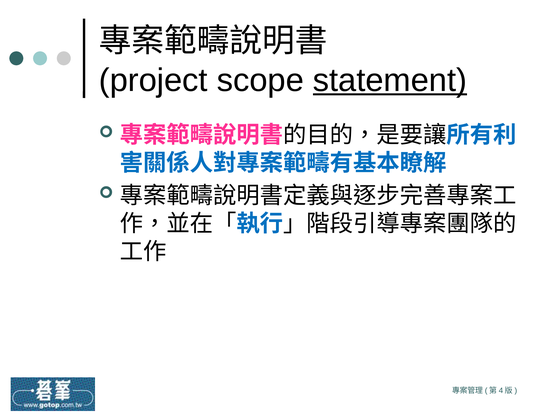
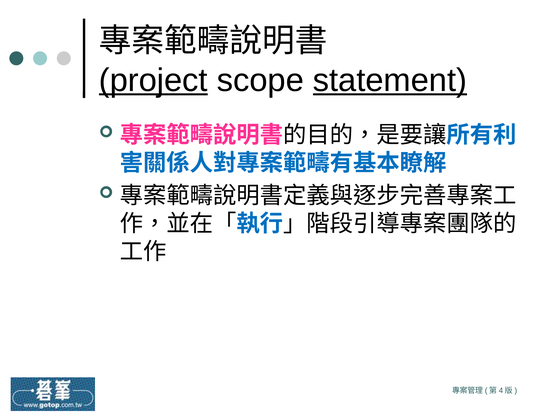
project underline: none -> present
